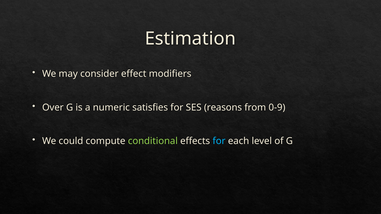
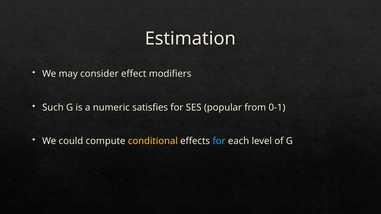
Over: Over -> Such
reasons: reasons -> popular
0-9: 0-9 -> 0-1
conditional colour: light green -> yellow
